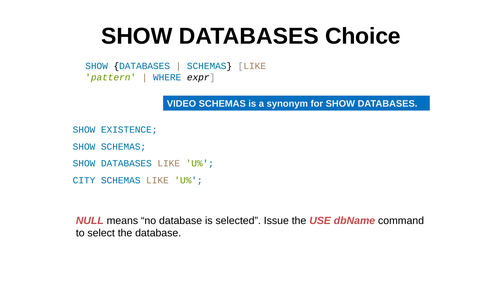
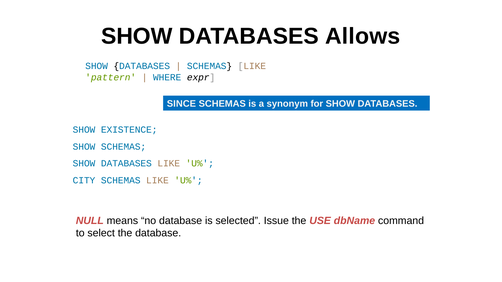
Choice: Choice -> Allows
VIDEO: VIDEO -> SINCE
